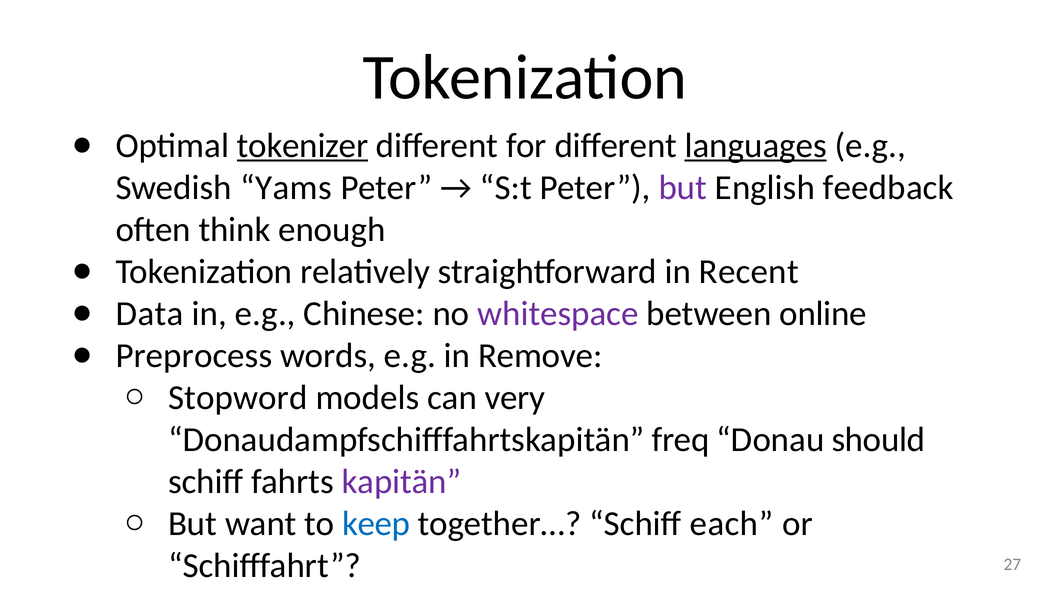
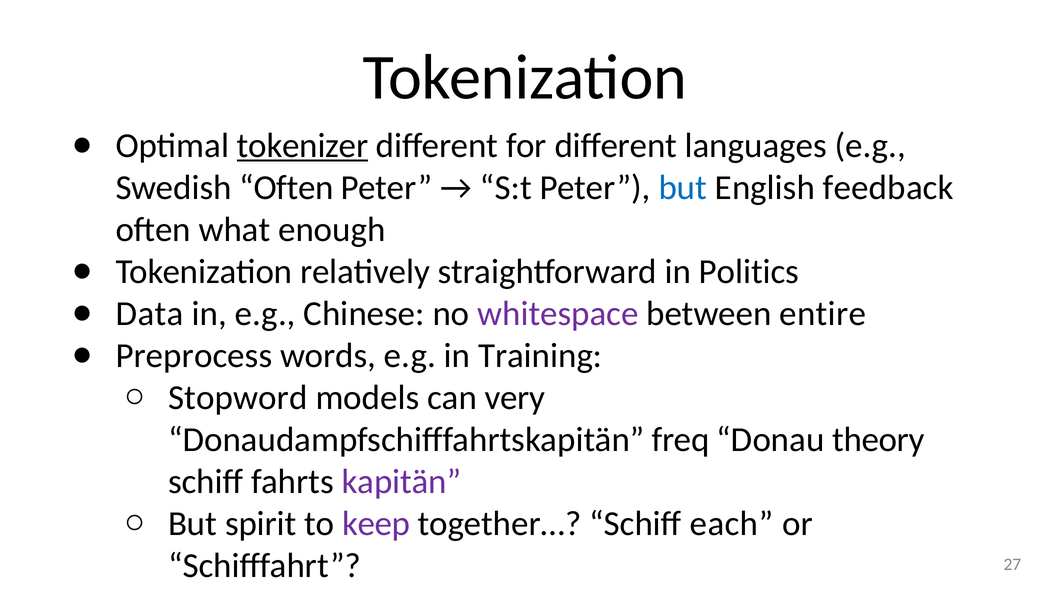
languages underline: present -> none
Swedish Yams: Yams -> Often
but at (683, 188) colour: purple -> blue
think: think -> what
Recent: Recent -> Politics
online: online -> entire
Remove: Remove -> Training
should: should -> theory
want: want -> spirit
keep colour: blue -> purple
